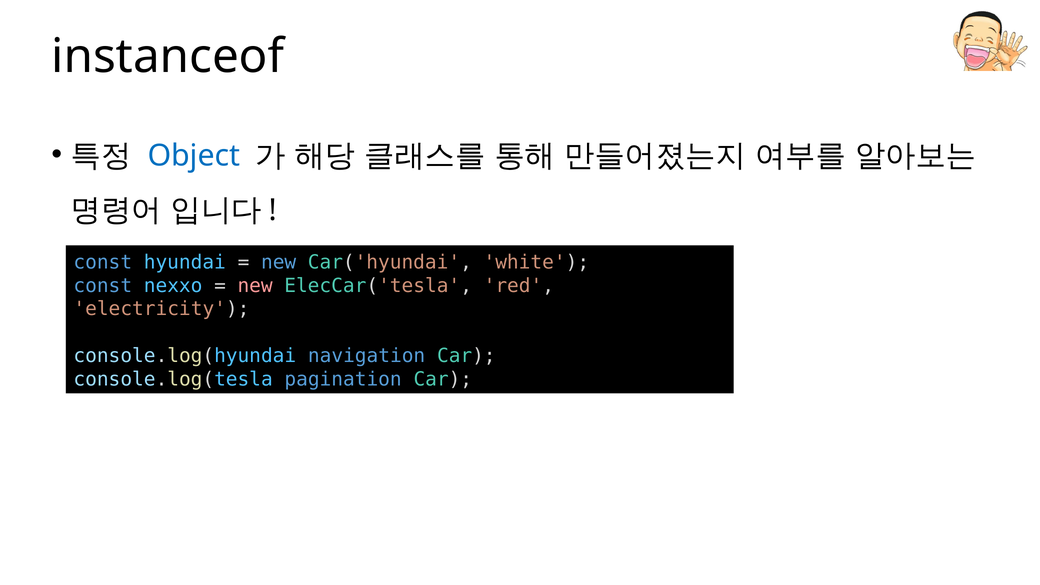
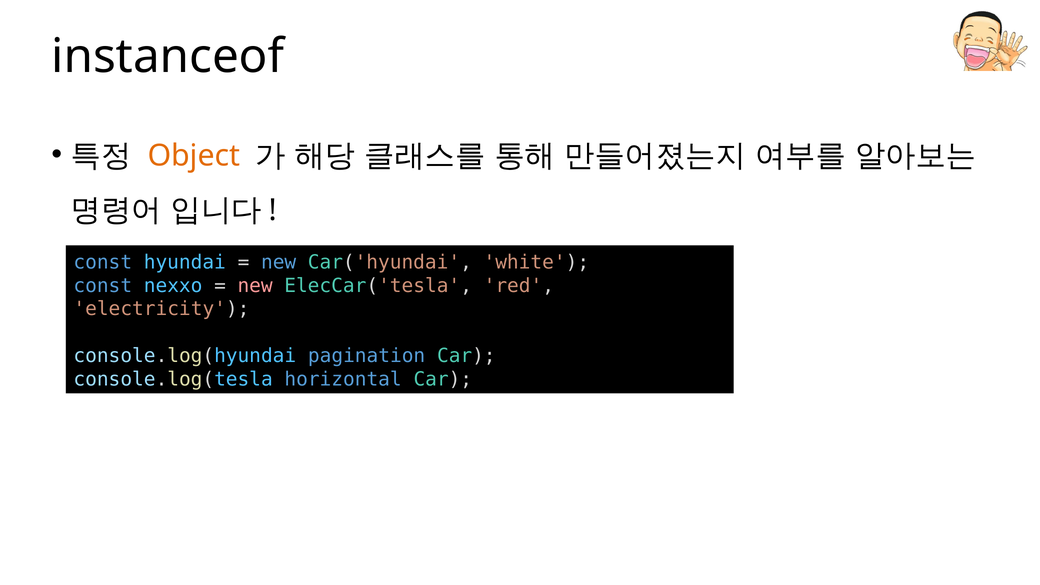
Object colour: blue -> orange
navigation: navigation -> pagination
pagination: pagination -> horizontal
